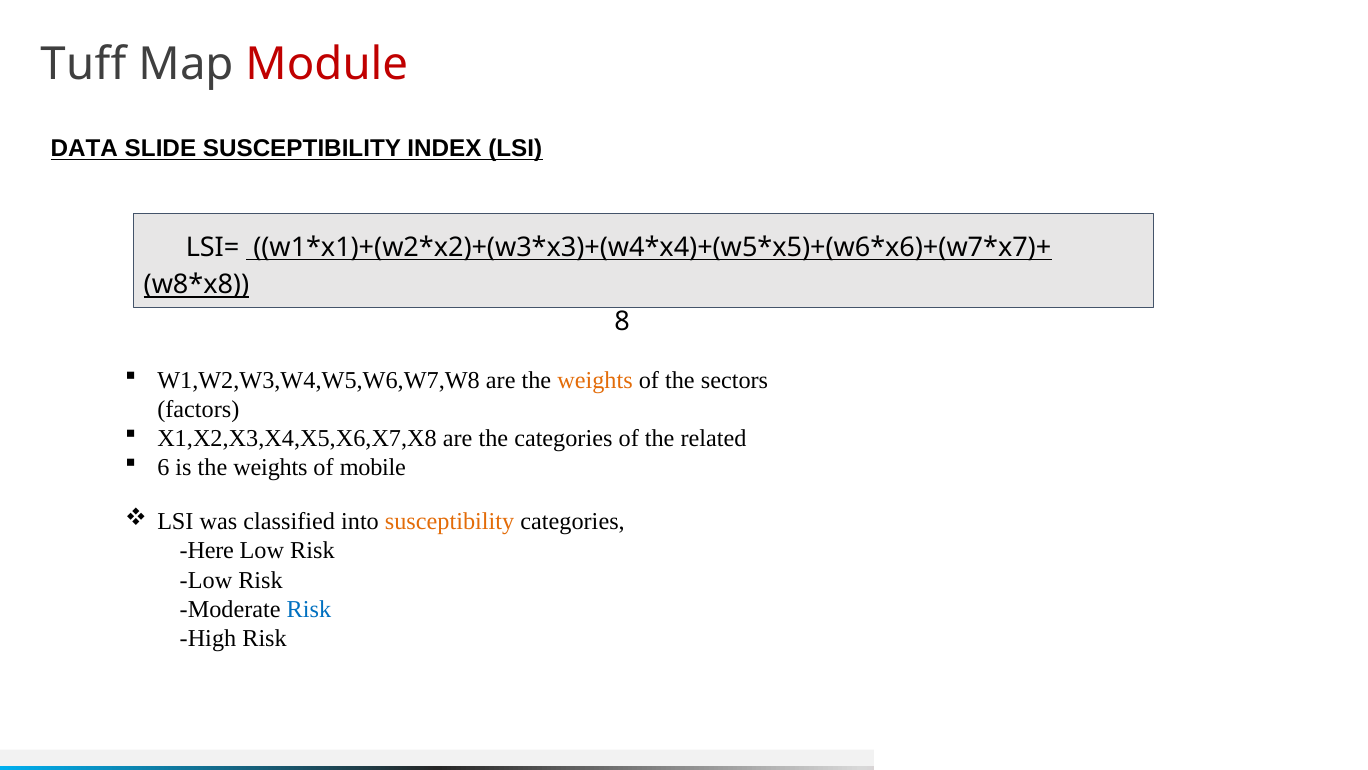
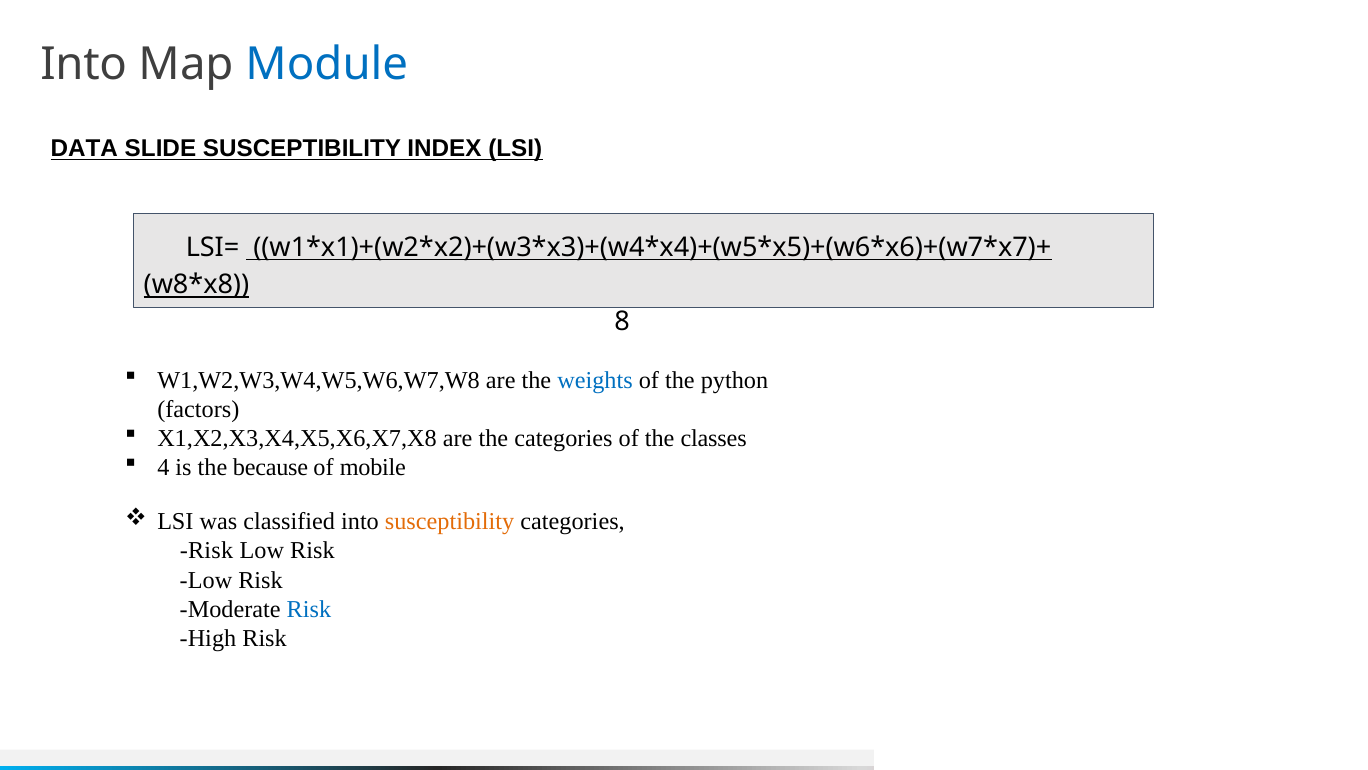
Tuff at (83, 65): Tuff -> Into
Module colour: red -> blue
weights at (595, 380) colour: orange -> blue
sectors: sectors -> python
related: related -> classes
6: 6 -> 4
is the weights: weights -> because
Here at (207, 551): Here -> Risk
